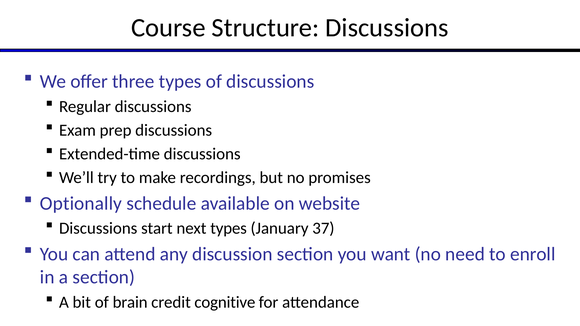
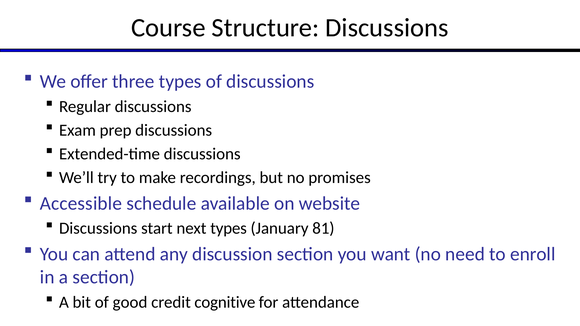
Optionally: Optionally -> Accessible
37: 37 -> 81
brain: brain -> good
